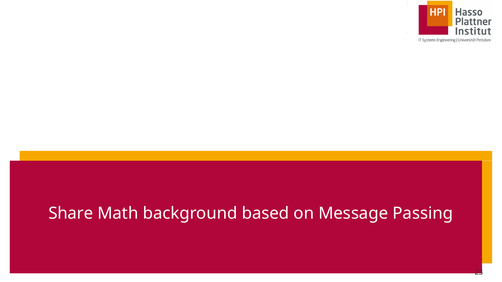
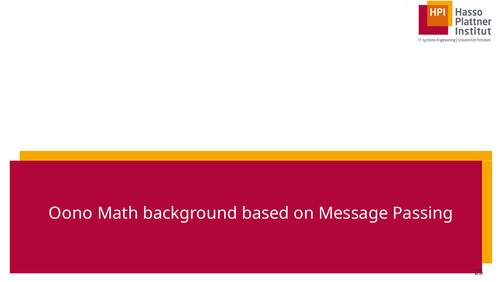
Share: Share -> Oono
